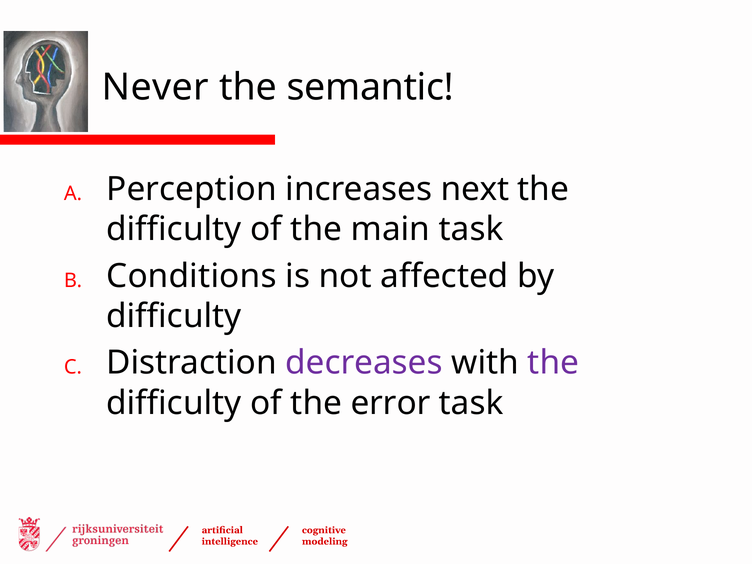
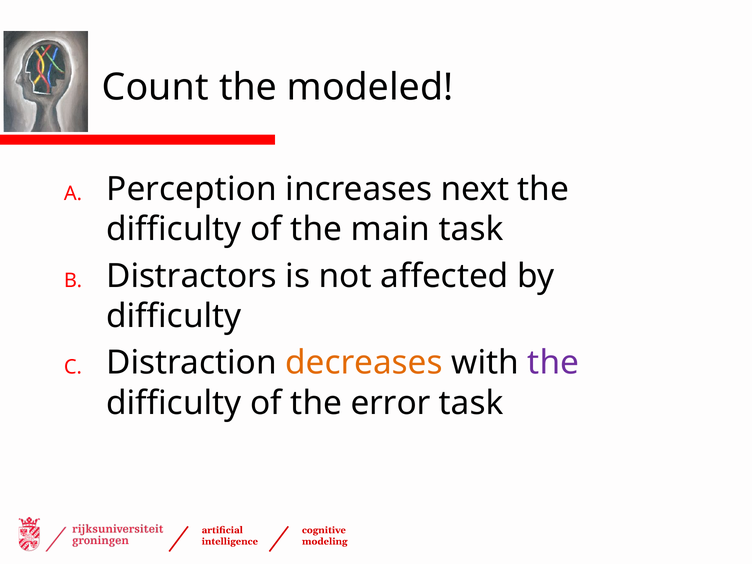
Never: Never -> Count
semantic: semantic -> modeled
Conditions: Conditions -> Distractors
decreases colour: purple -> orange
